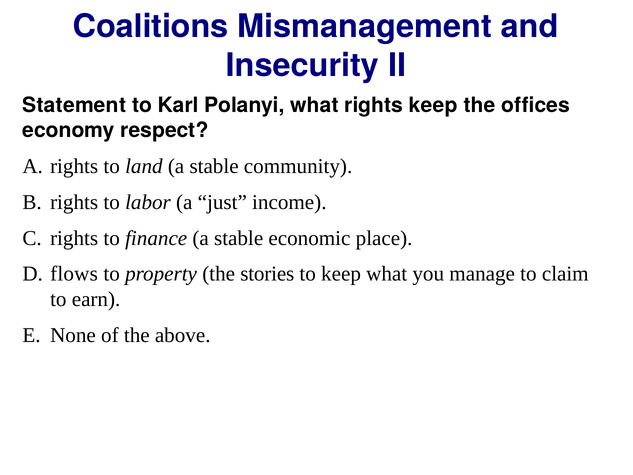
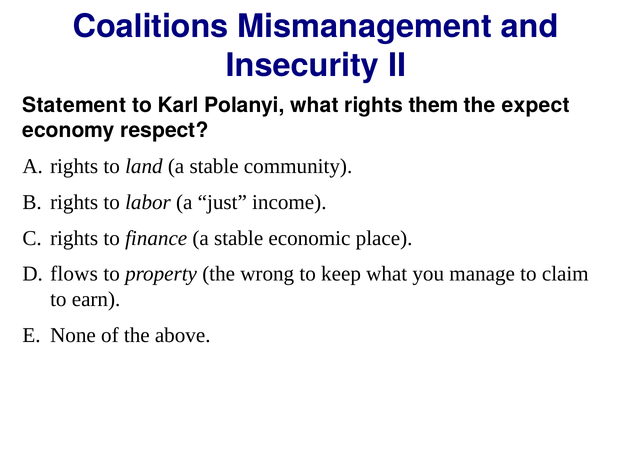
rights keep: keep -> them
offices: offices -> expect
stories: stories -> wrong
